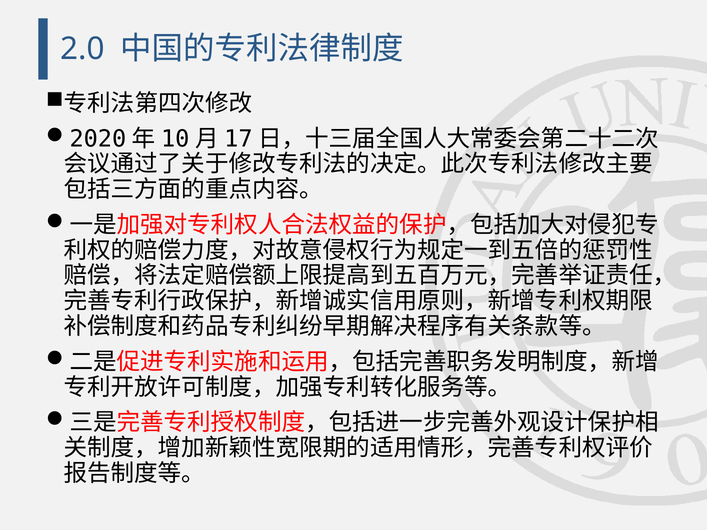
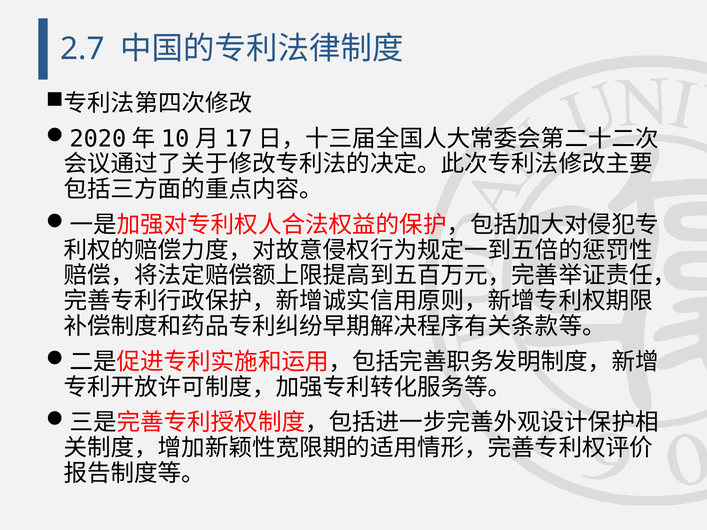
2.0: 2.0 -> 2.7
